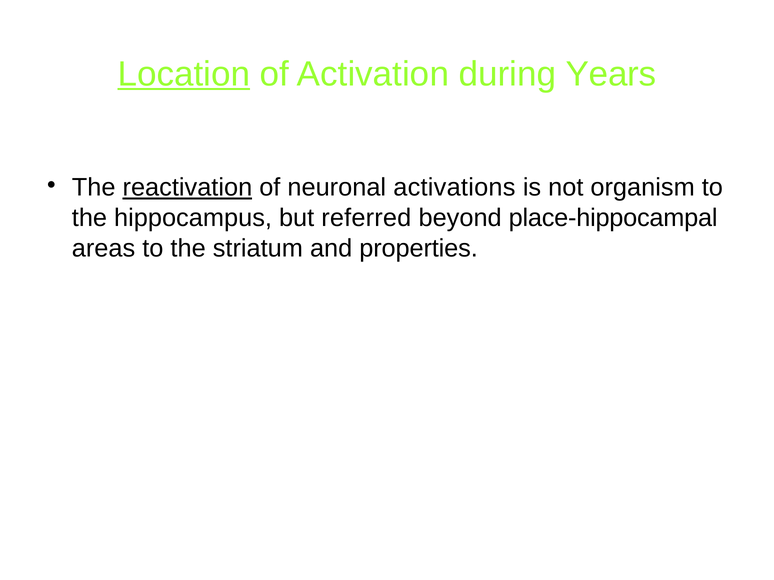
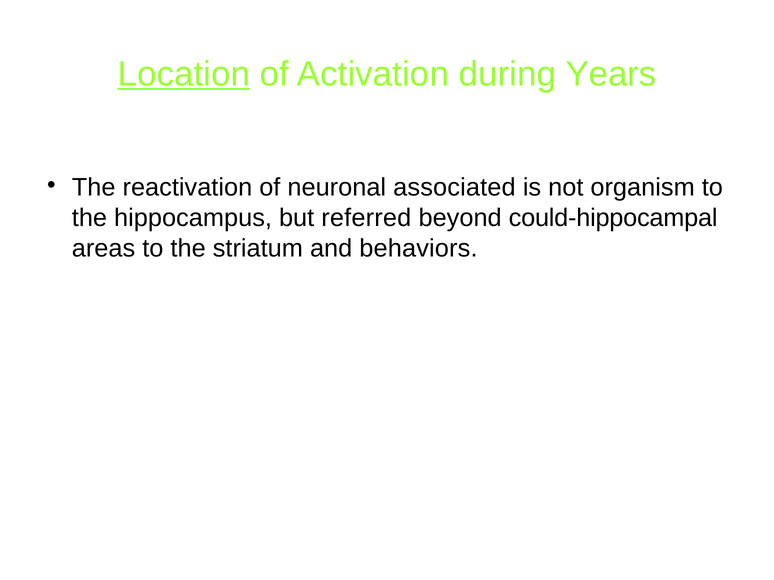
reactivation underline: present -> none
activations: activations -> associated
place-hippocampal: place-hippocampal -> could-hippocampal
properties: properties -> behaviors
